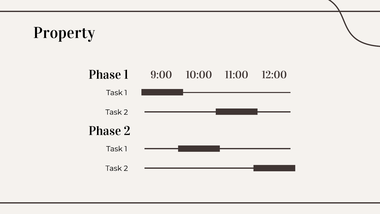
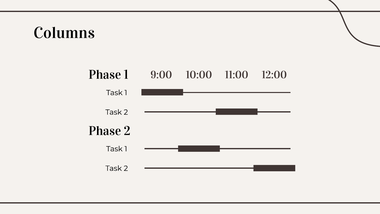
Property: Property -> Columns
